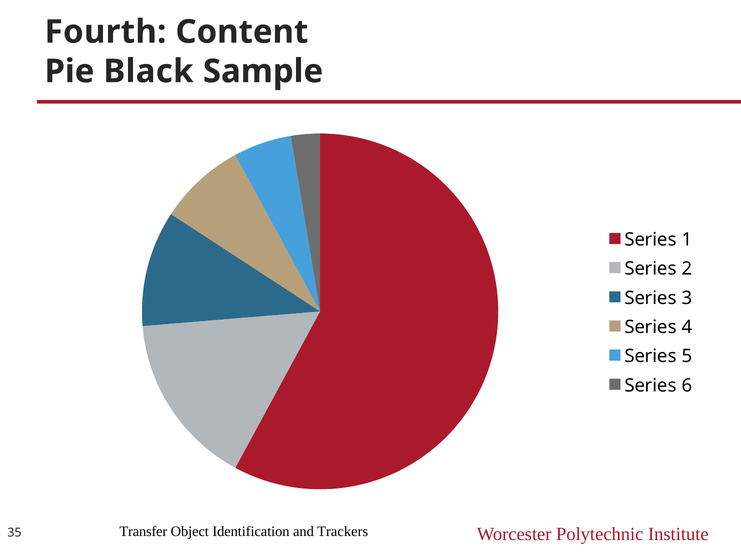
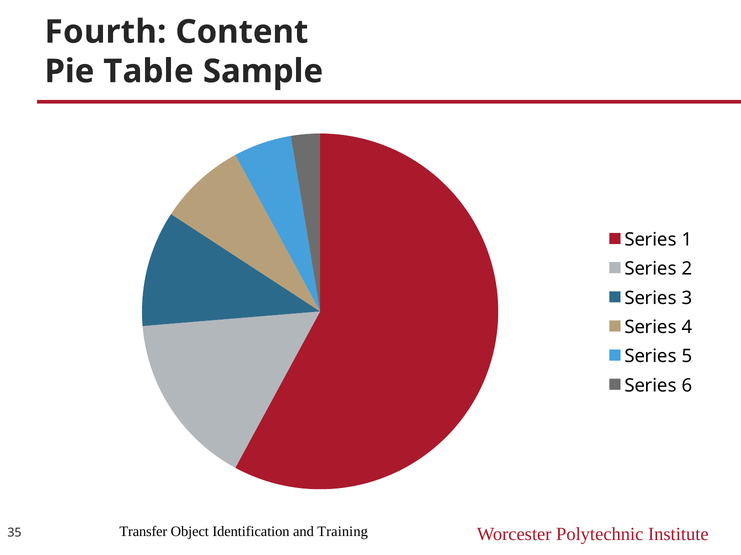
Black: Black -> Table
Trackers: Trackers -> Training
